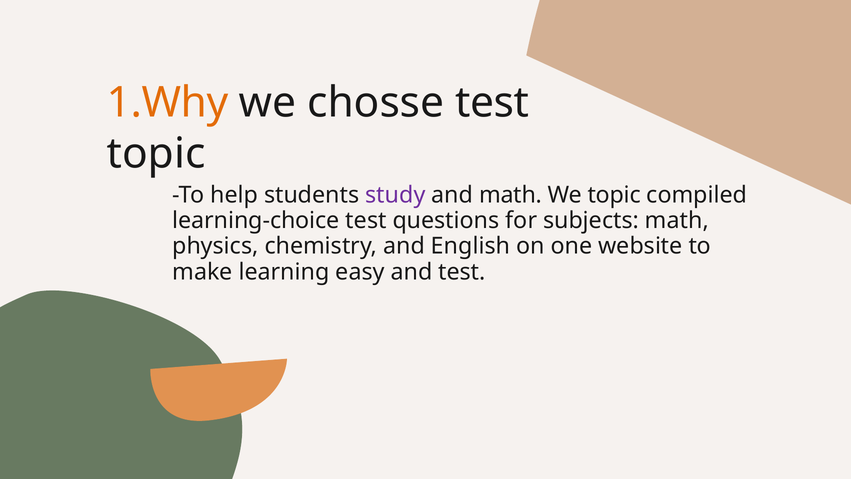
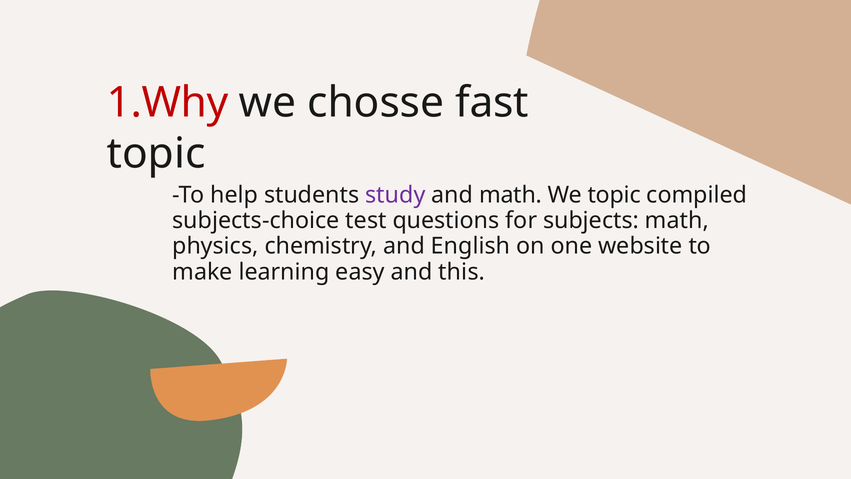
1.Why colour: orange -> red
chosse test: test -> fast
learning-choice: learning-choice -> subjects-choice
and test: test -> this
